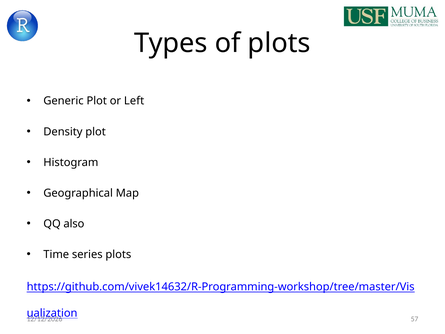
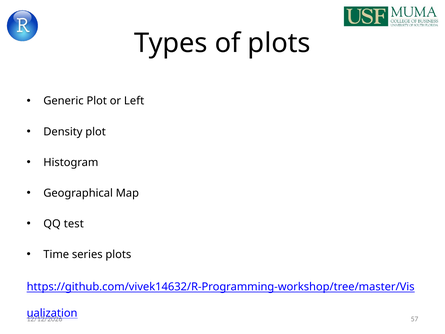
also: also -> test
